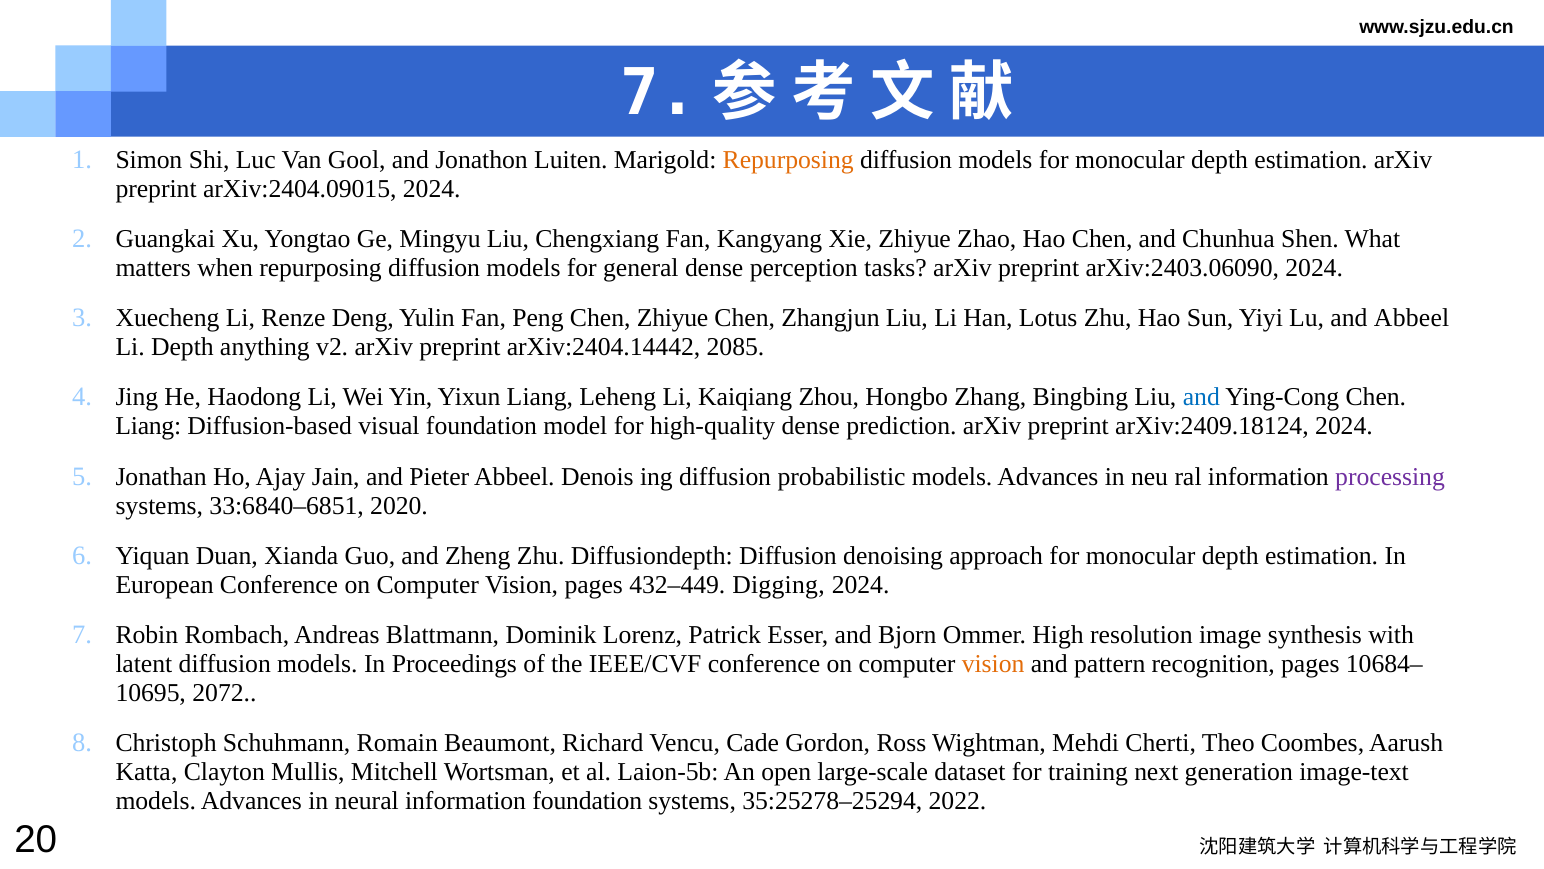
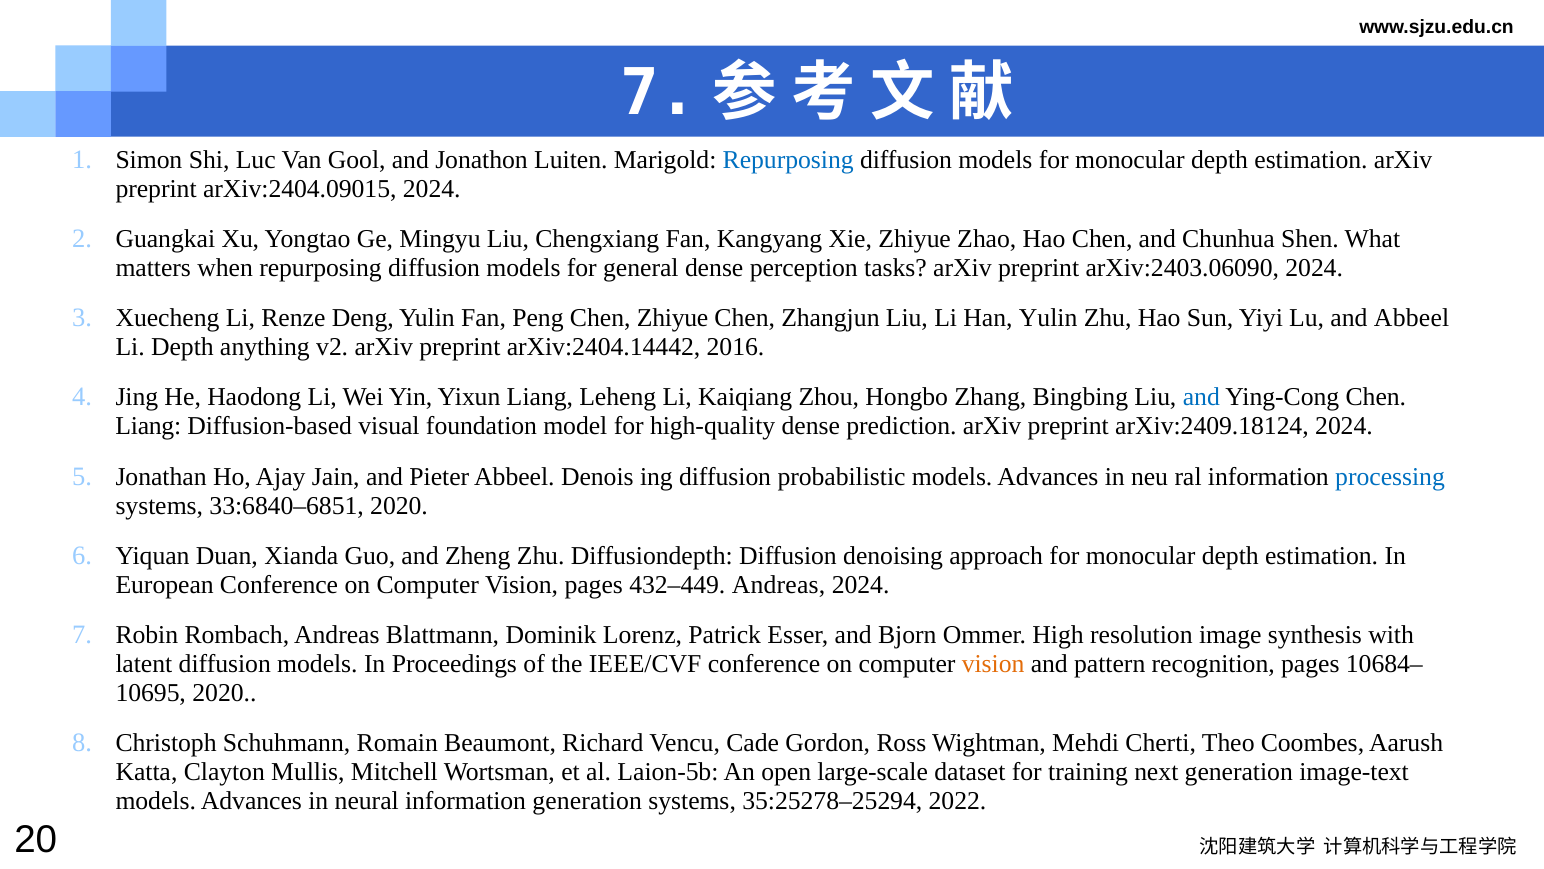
Repurposing at (788, 160) colour: orange -> blue
Han Lotus: Lotus -> Yulin
2085: 2085 -> 2016
processing colour: purple -> blue
432–449 Digging: Digging -> Andreas
2072 at (224, 693): 2072 -> 2020
information foundation: foundation -> generation
